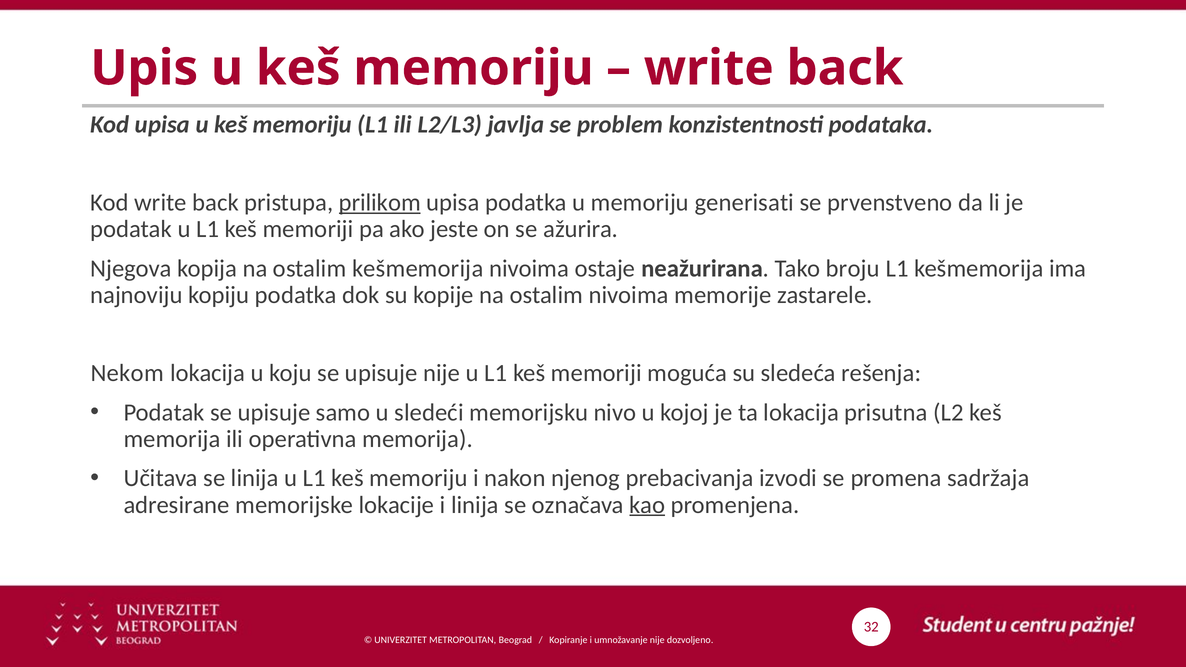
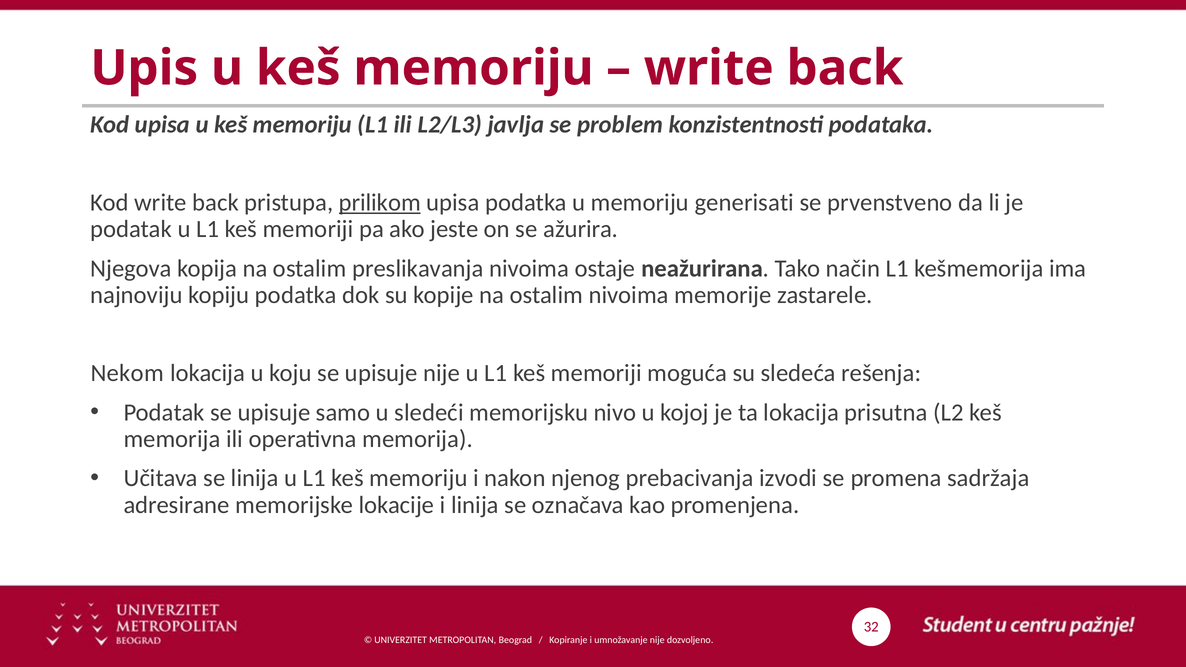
ostalim kešmemorija: kešmemorija -> preslikavanja
broju: broju -> način
kao underline: present -> none
